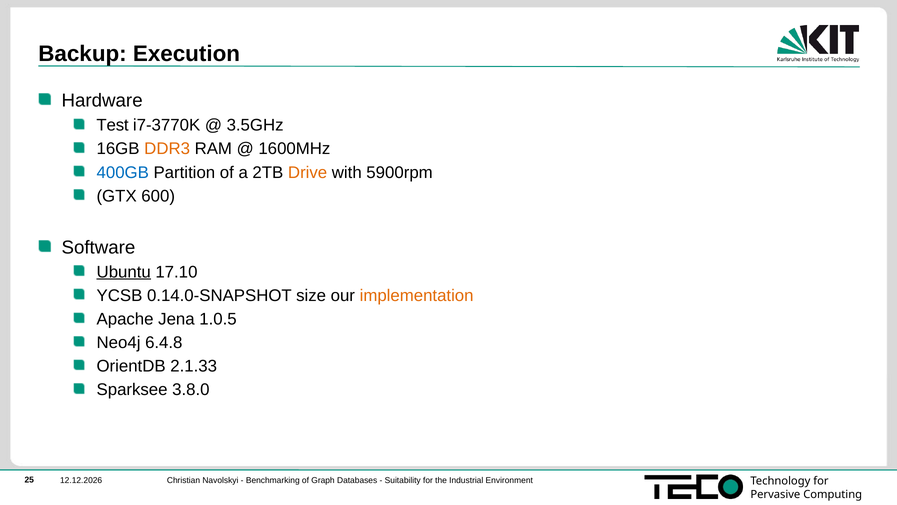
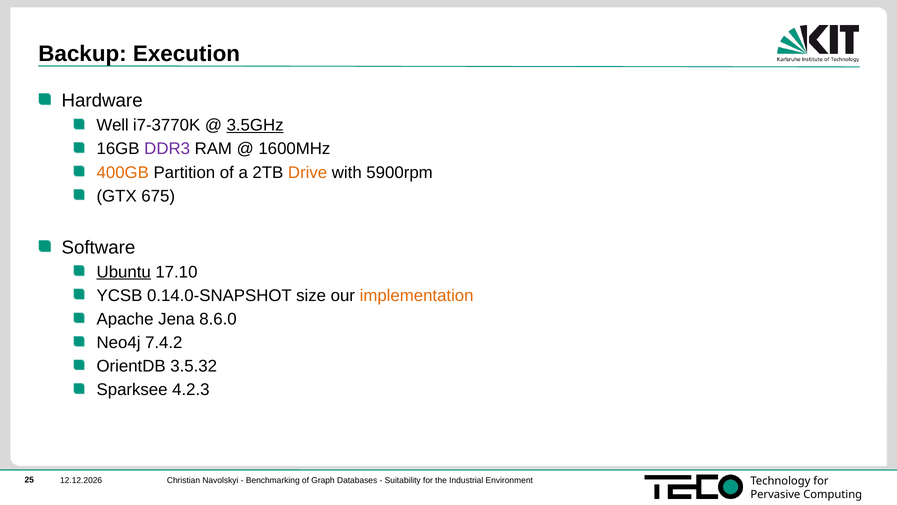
Test: Test -> Well
3.5GHz underline: none -> present
DDR3 colour: orange -> purple
400GB colour: blue -> orange
600: 600 -> 675
1.0.5: 1.0.5 -> 8.6.0
6.4.8: 6.4.8 -> 7.4.2
2.1.33: 2.1.33 -> 3.5.32
3.8.0: 3.8.0 -> 4.2.3
